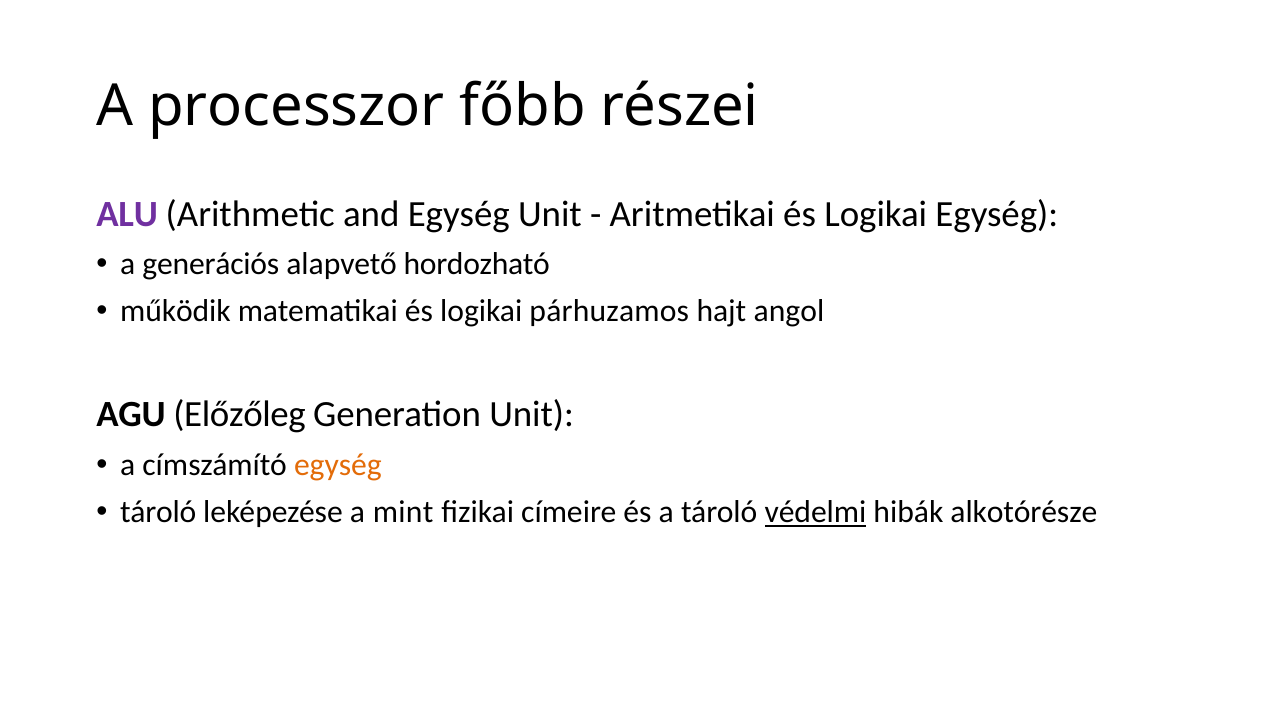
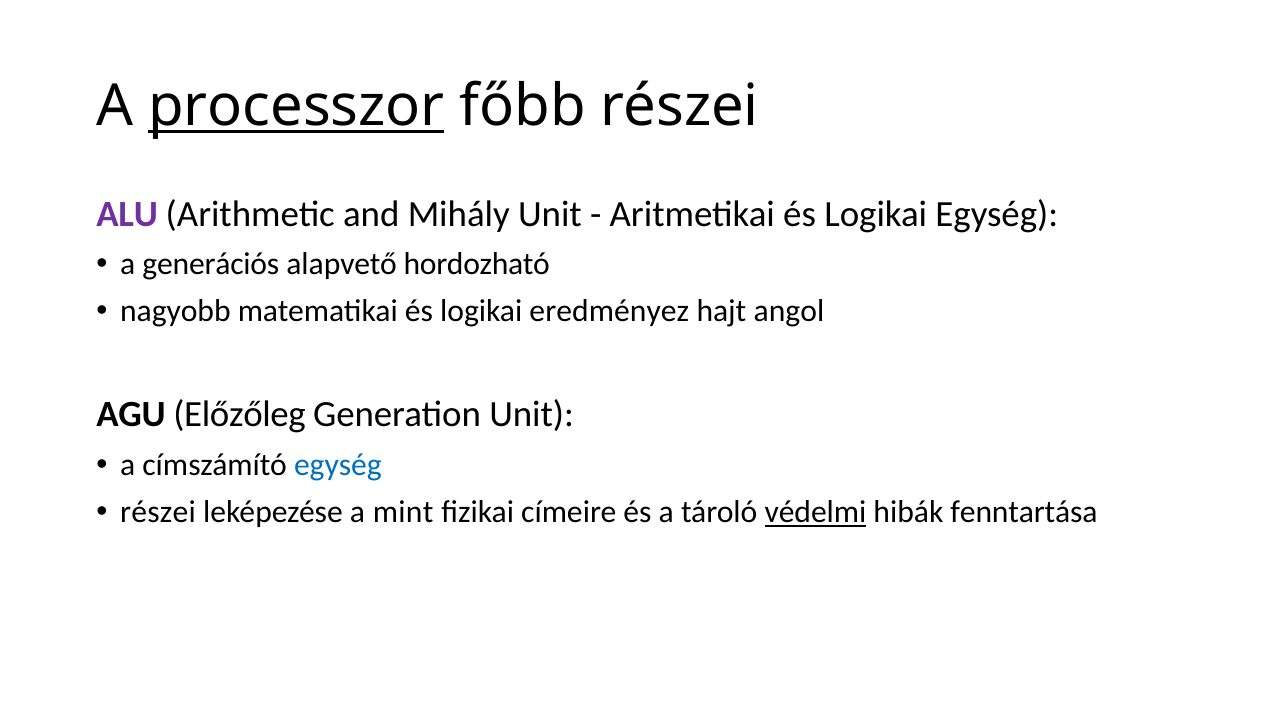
processzor underline: none -> present
and Egység: Egység -> Mihály
működik: működik -> nagyobb
párhuzamos: párhuzamos -> eredményez
egység at (338, 465) colour: orange -> blue
tároló at (158, 512): tároló -> részei
alkotórésze: alkotórésze -> fenntartása
